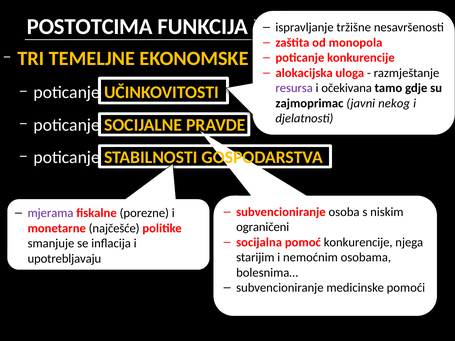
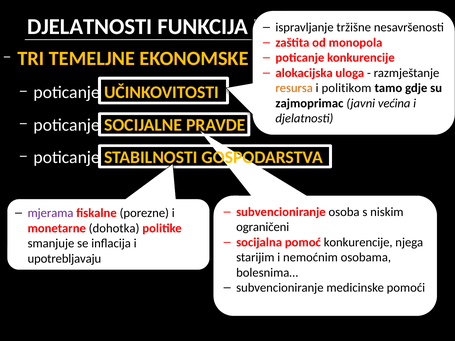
POSTOTCIMA at (90, 27): POSTOTCIMA -> DJELATNOSTI
resursa colour: purple -> orange
očekivana: očekivana -> politikom
nekog: nekog -> većina
najčešće: najčešće -> dohotka
